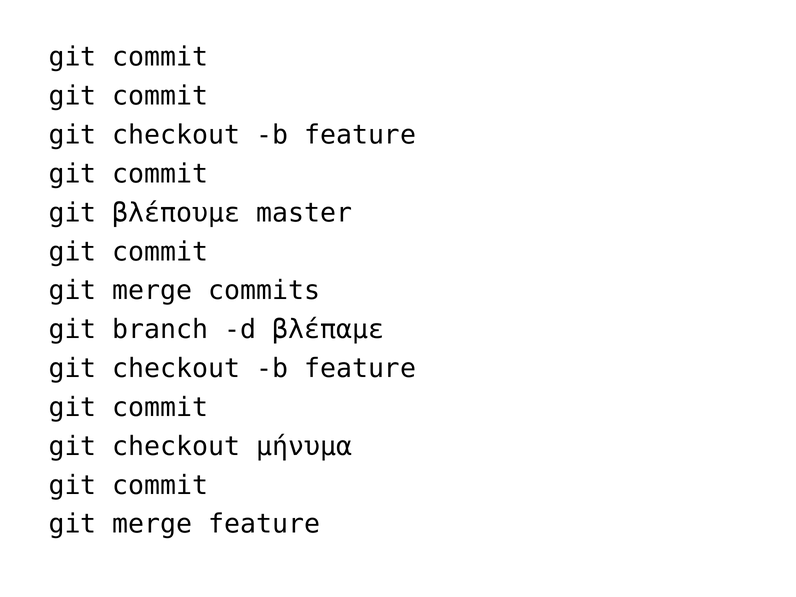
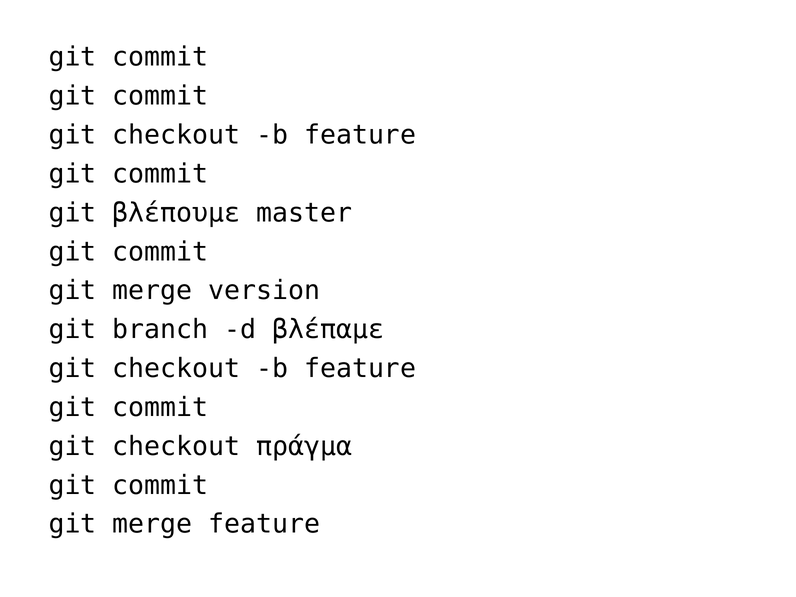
commits: commits -> version
μήνυμα: μήνυμα -> πράγμα
